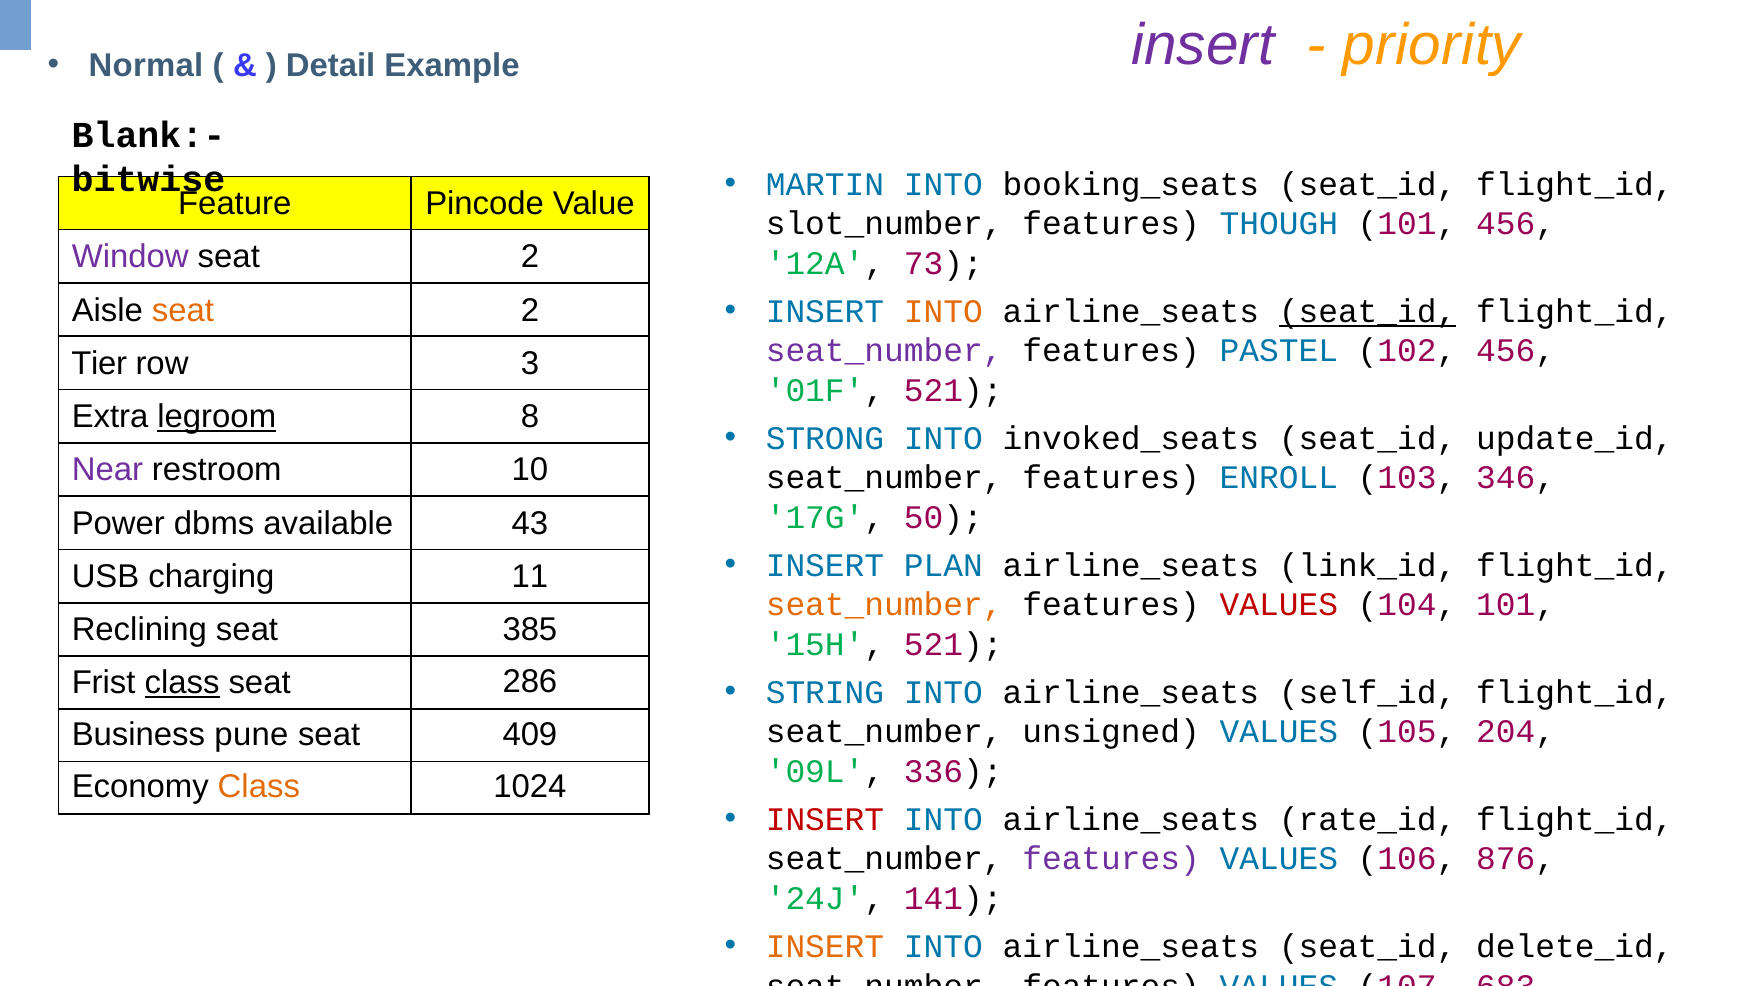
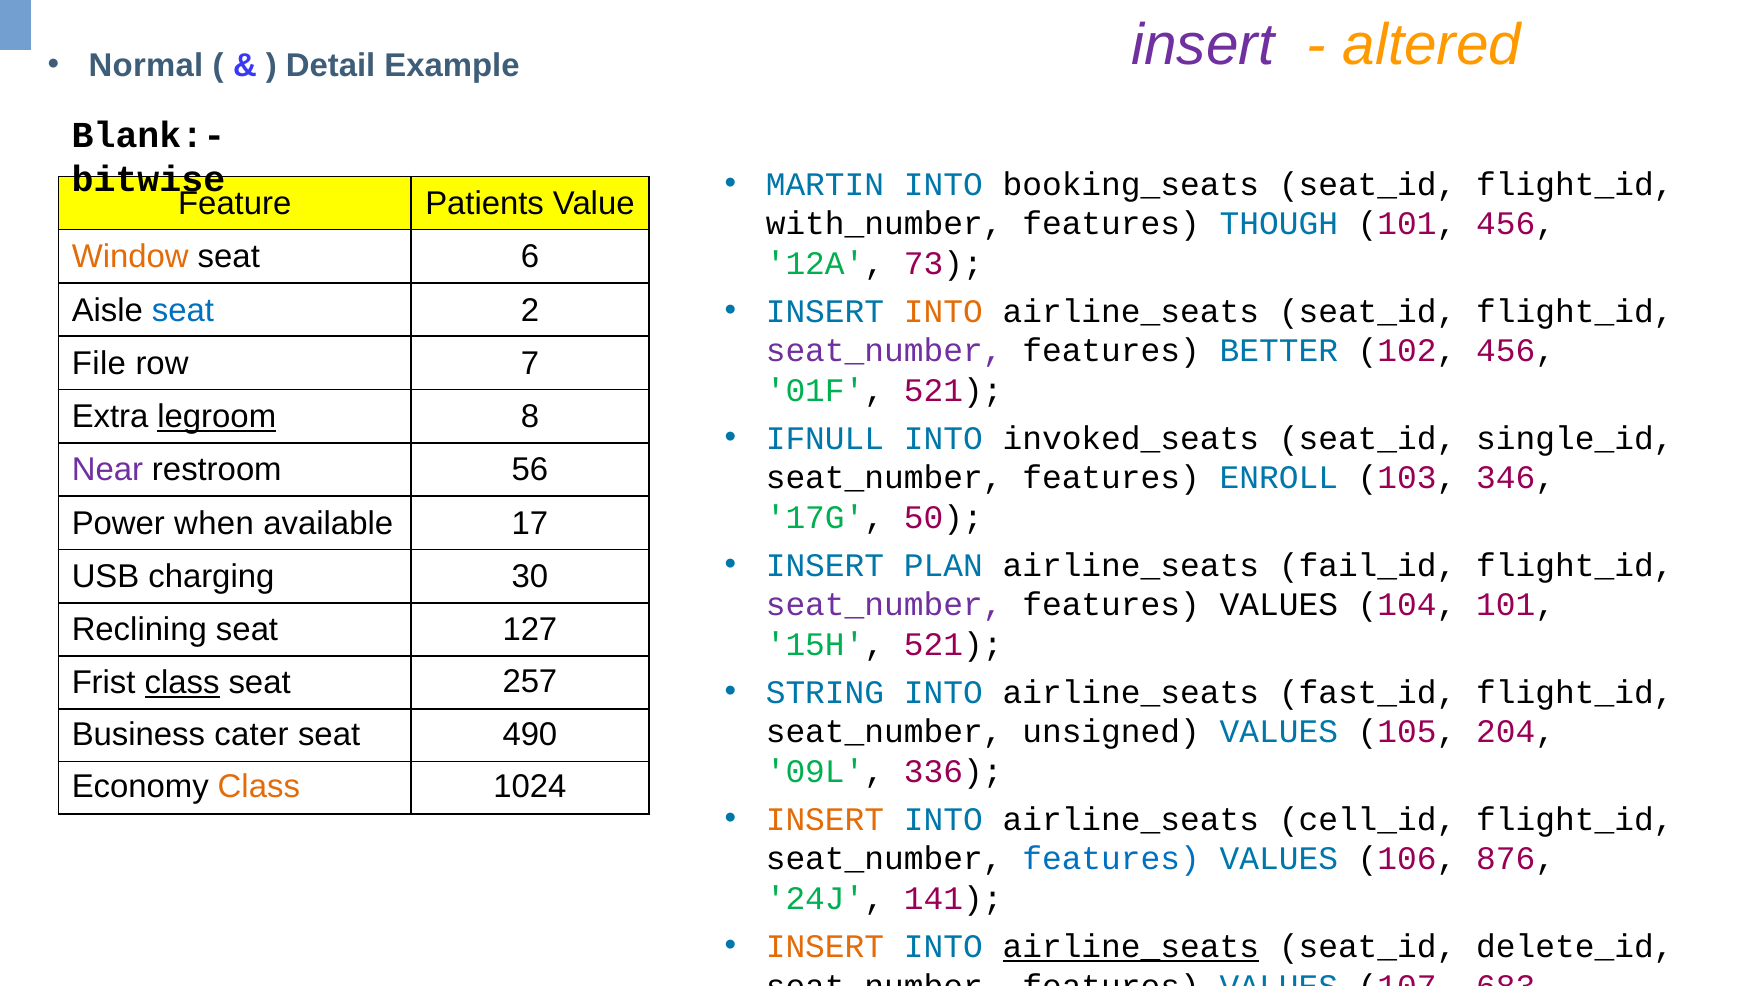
priority: priority -> altered
Pincode: Pincode -> Patients
slot_number: slot_number -> with_number
Window colour: purple -> orange
2 at (530, 257): 2 -> 6
seat_id at (1368, 312) underline: present -> none
seat at (183, 310) colour: orange -> blue
PASTEL: PASTEL -> BETTER
Tier: Tier -> File
3: 3 -> 7
STRONG: STRONG -> IFNULL
update_id: update_id -> single_id
10: 10 -> 56
dbms: dbms -> when
43: 43 -> 17
link_id: link_id -> fail_id
11: 11 -> 30
seat_number at (884, 605) colour: orange -> purple
VALUES at (1279, 605) colour: red -> black
385: 385 -> 127
286: 286 -> 257
self_id: self_id -> fast_id
pune: pune -> cater
409: 409 -> 490
INSERT at (825, 820) colour: red -> orange
rate_id: rate_id -> cell_id
features at (1111, 860) colour: purple -> blue
airline_seats at (1131, 947) underline: none -> present
